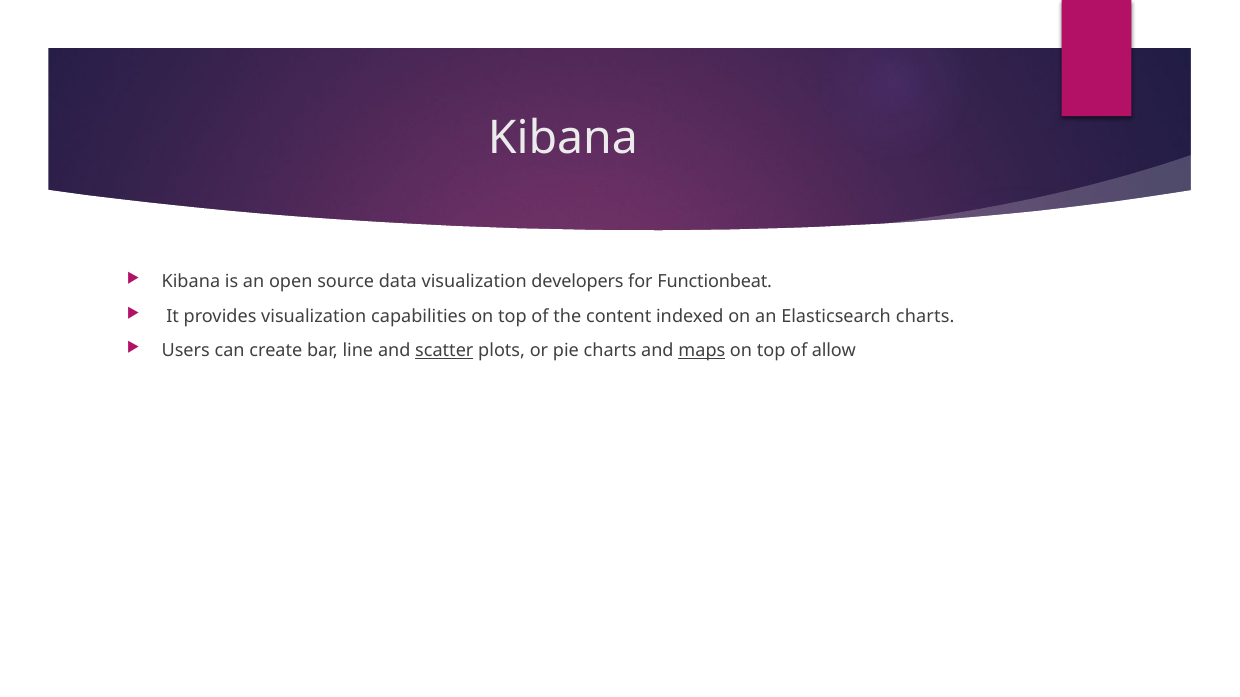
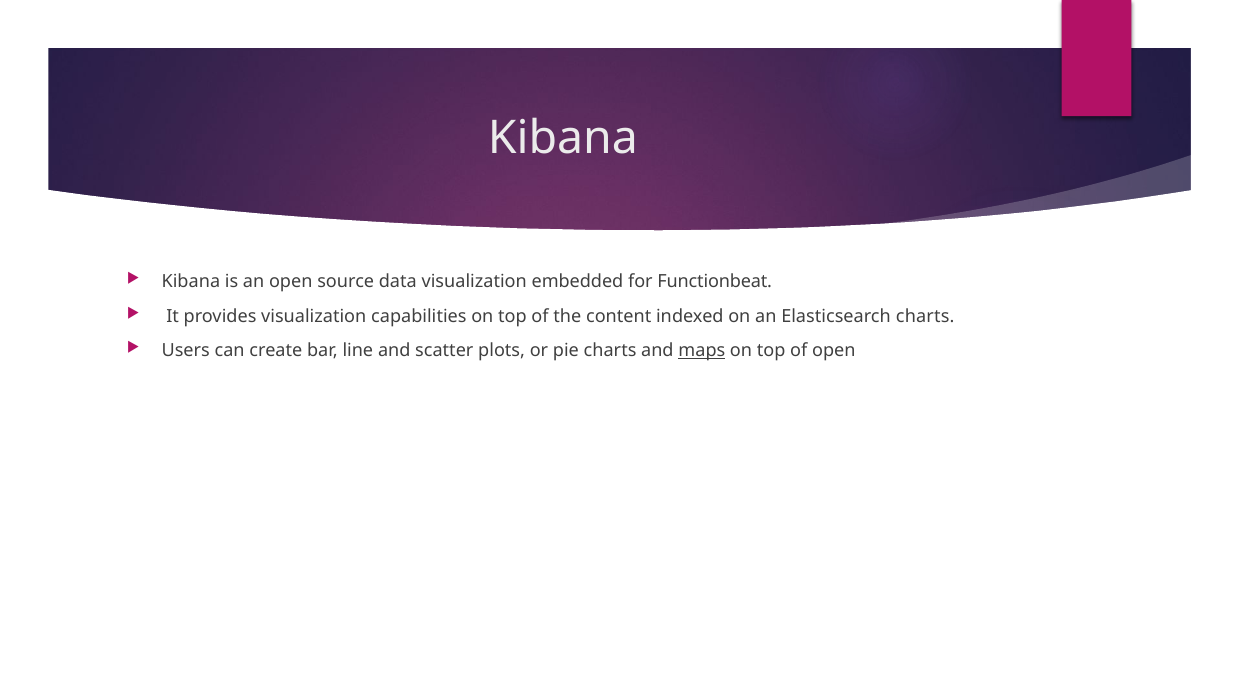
developers: developers -> embedded
scatter underline: present -> none
of allow: allow -> open
